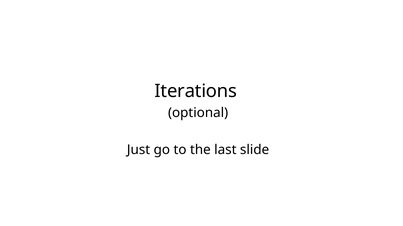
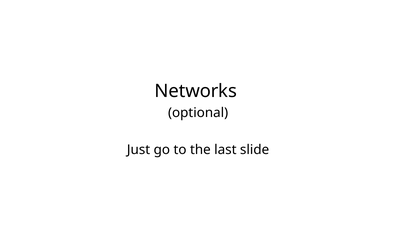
Iterations: Iterations -> Networks
